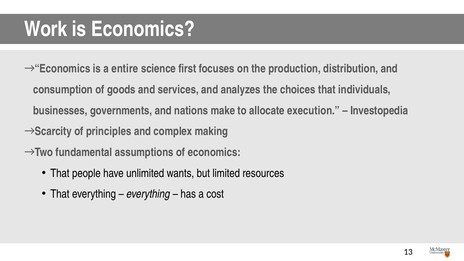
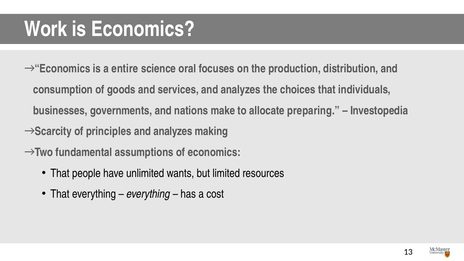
first: first -> oral
execution: execution -> preparing
complex at (173, 131): complex -> analyzes
